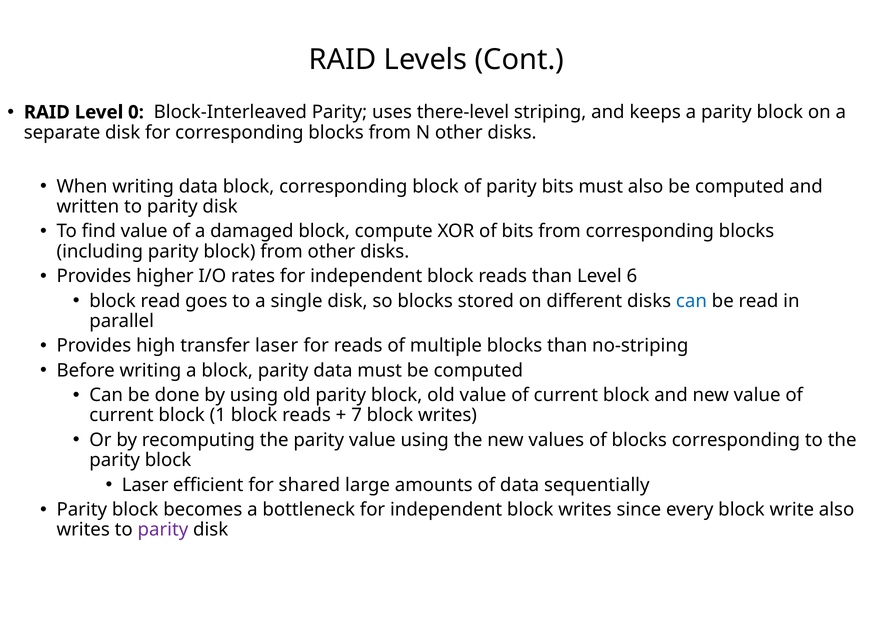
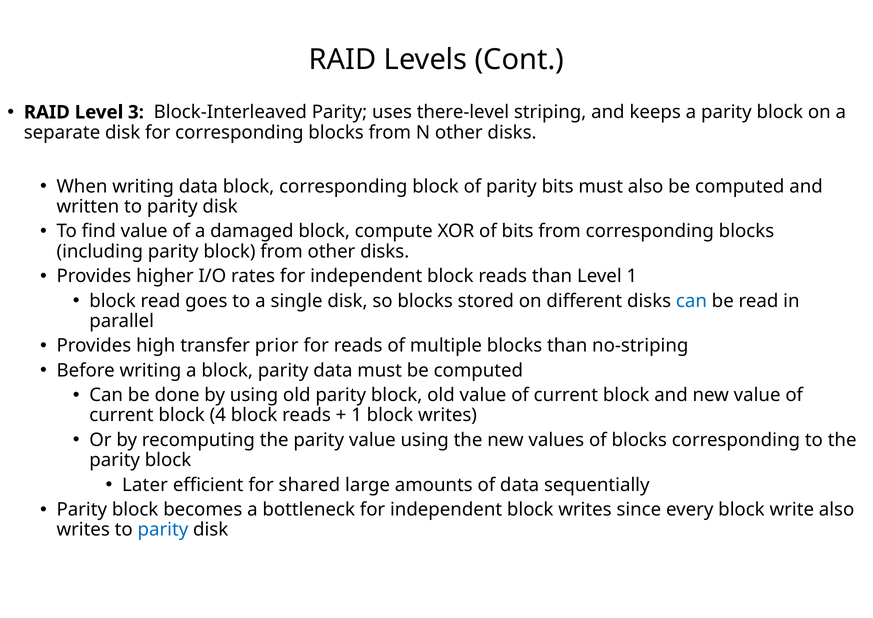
0: 0 -> 3
Level 6: 6 -> 1
transfer laser: laser -> prior
1: 1 -> 4
7 at (357, 415): 7 -> 1
Laser at (145, 485): Laser -> Later
parity at (163, 530) colour: purple -> blue
